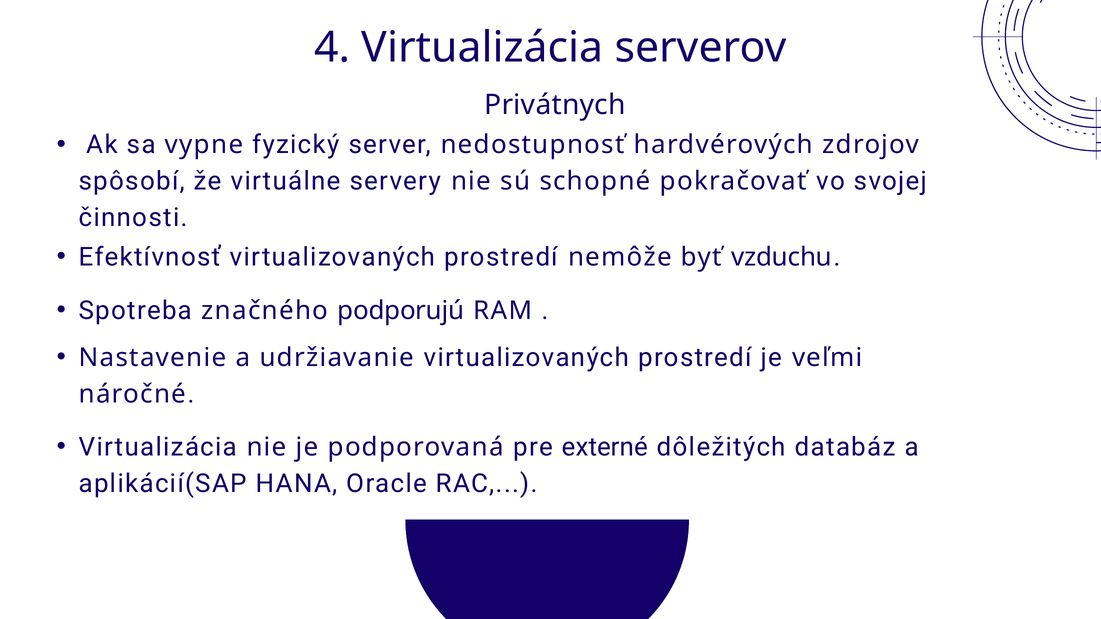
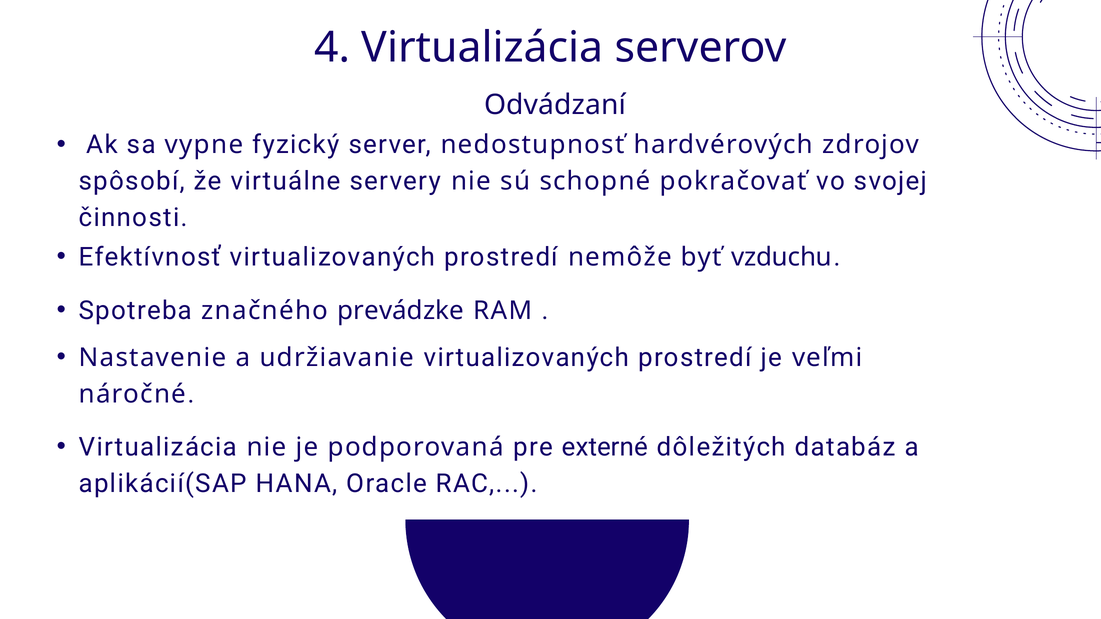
Privátnych: Privátnych -> Odvádzaní
podporujú: podporujú -> prevádzke
